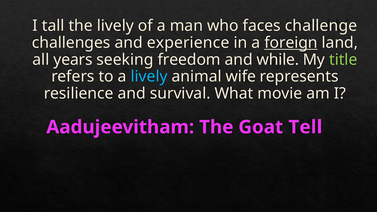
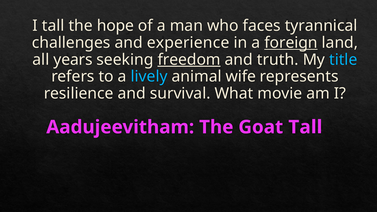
the lively: lively -> hope
challenge: challenge -> tyrannical
freedom underline: none -> present
while: while -> truth
title colour: light green -> light blue
Goat Tell: Tell -> Tall
